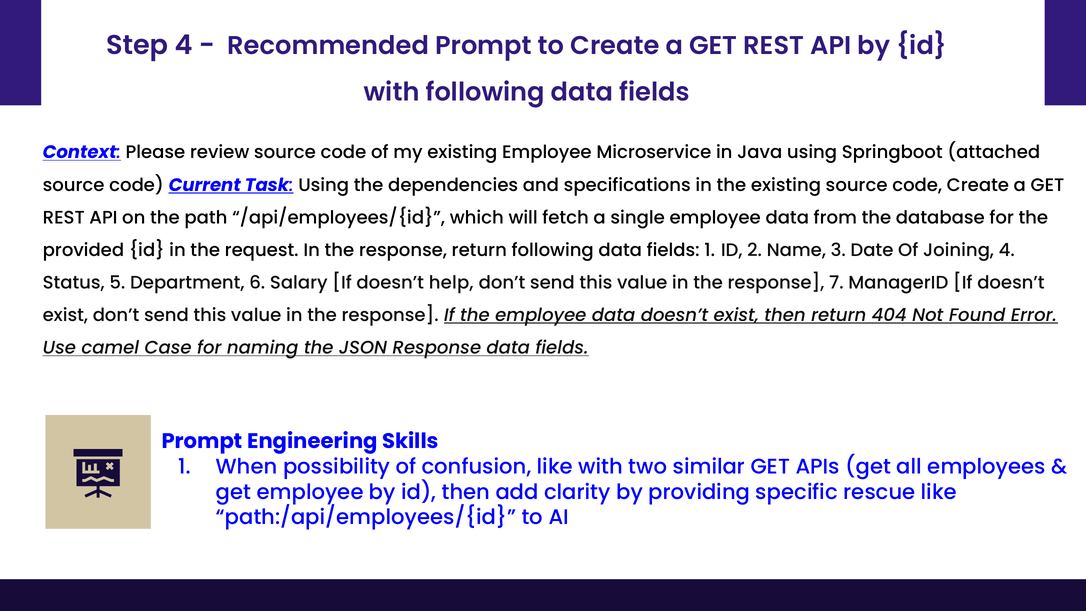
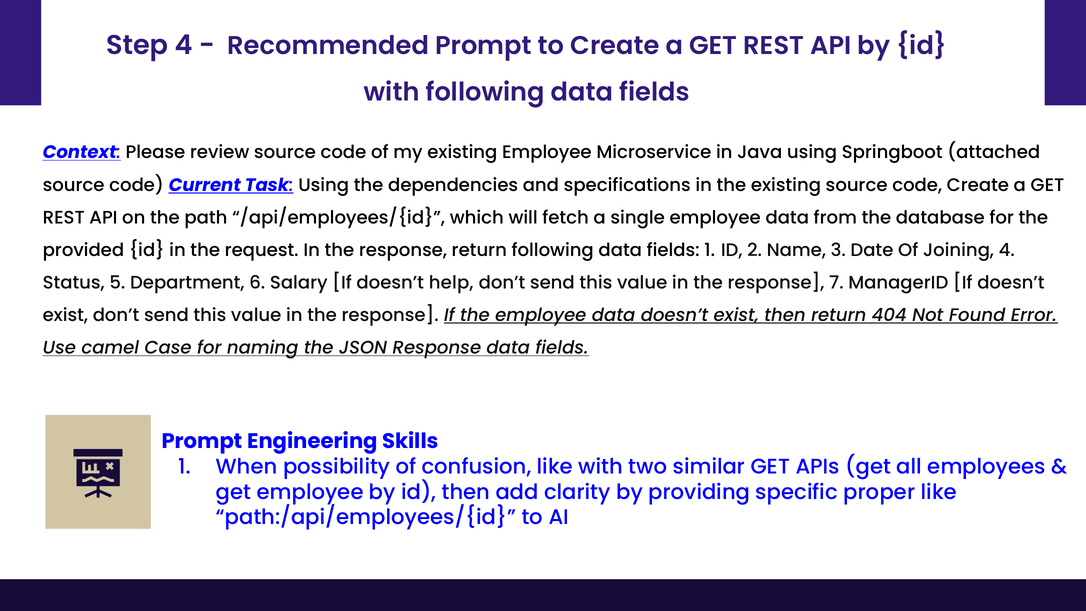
rescue: rescue -> proper
